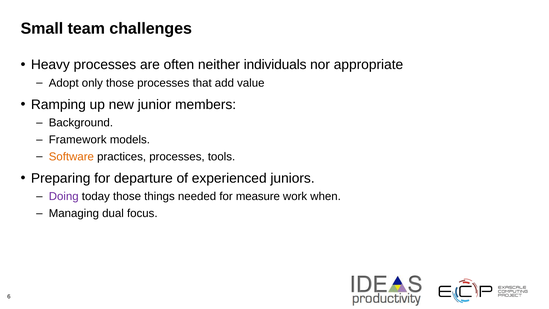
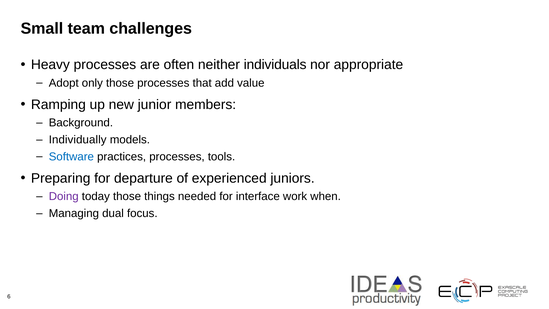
Framework: Framework -> Individually
Software colour: orange -> blue
measure: measure -> interface
